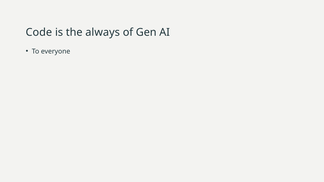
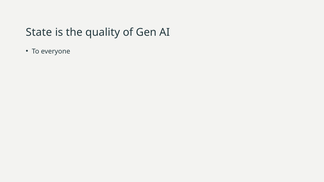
Code: Code -> State
always: always -> quality
